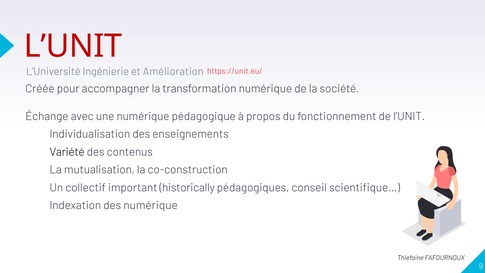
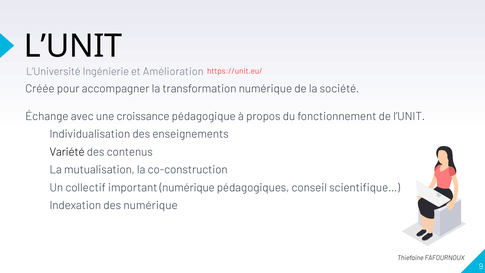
L’UNIT at (73, 46) colour: red -> black
une numérique: numérique -> croissance
important historically: historically -> numérique
